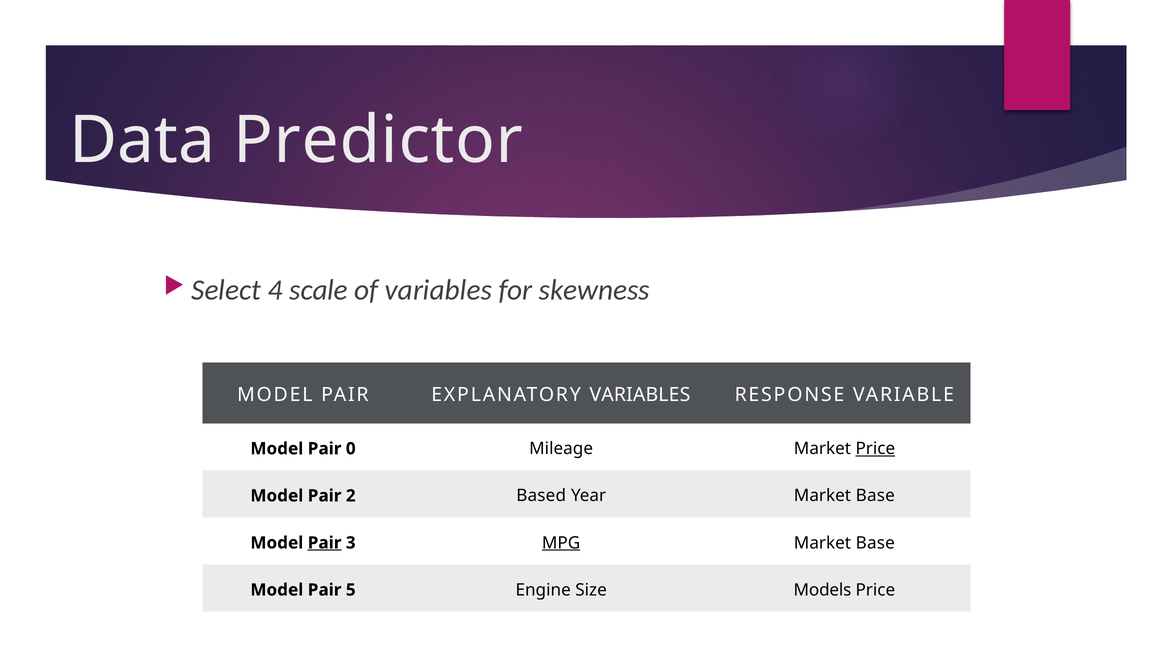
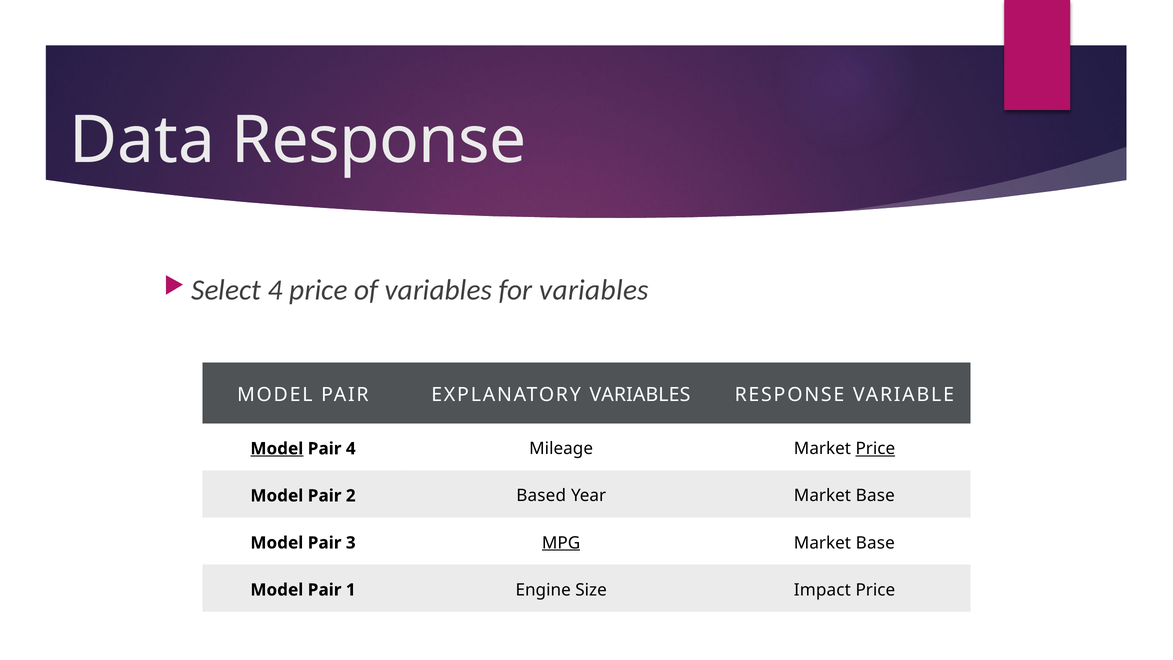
Data Predictor: Predictor -> Response
4 scale: scale -> price
for skewness: skewness -> variables
Model at (277, 449) underline: none -> present
Pair 0: 0 -> 4
Pair at (325, 543) underline: present -> none
5: 5 -> 1
Models: Models -> Impact
